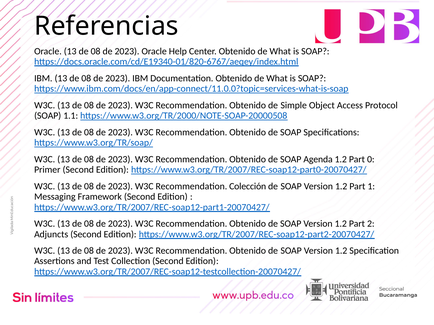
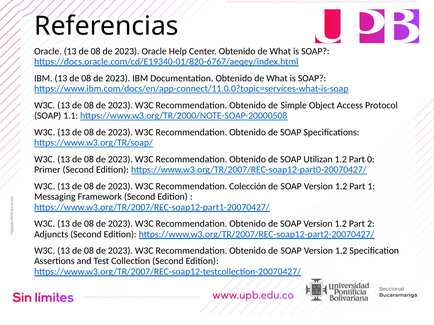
Agenda: Agenda -> Utilizan
